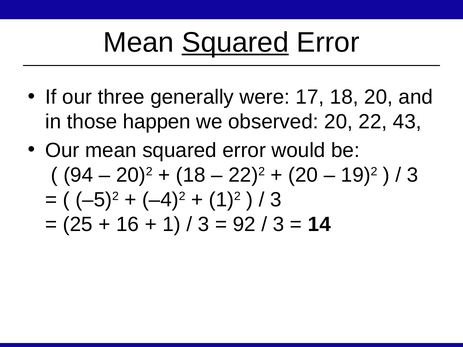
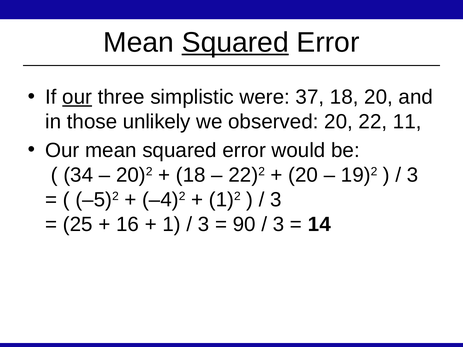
our at (77, 97) underline: none -> present
generally: generally -> simplistic
17: 17 -> 37
happen: happen -> unlikely
43: 43 -> 11
94: 94 -> 34
92: 92 -> 90
